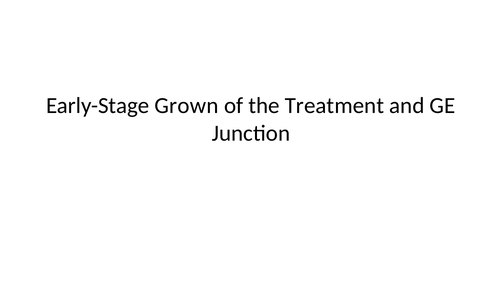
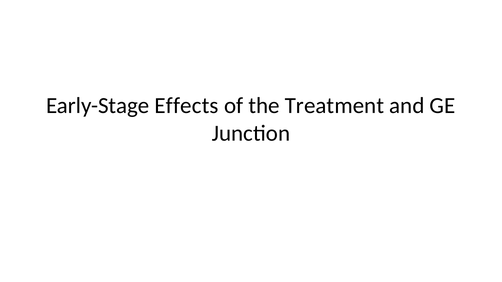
Grown: Grown -> Effects
